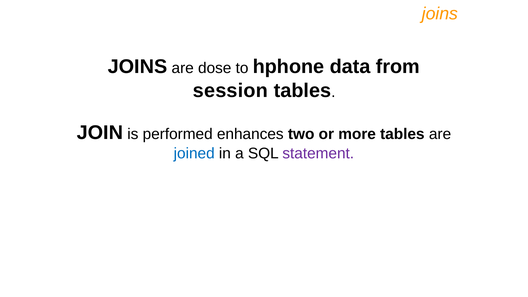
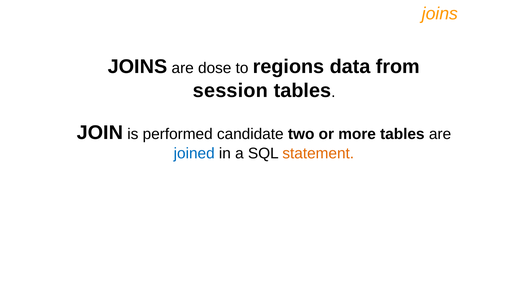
hphone: hphone -> regions
enhances: enhances -> candidate
statement colour: purple -> orange
